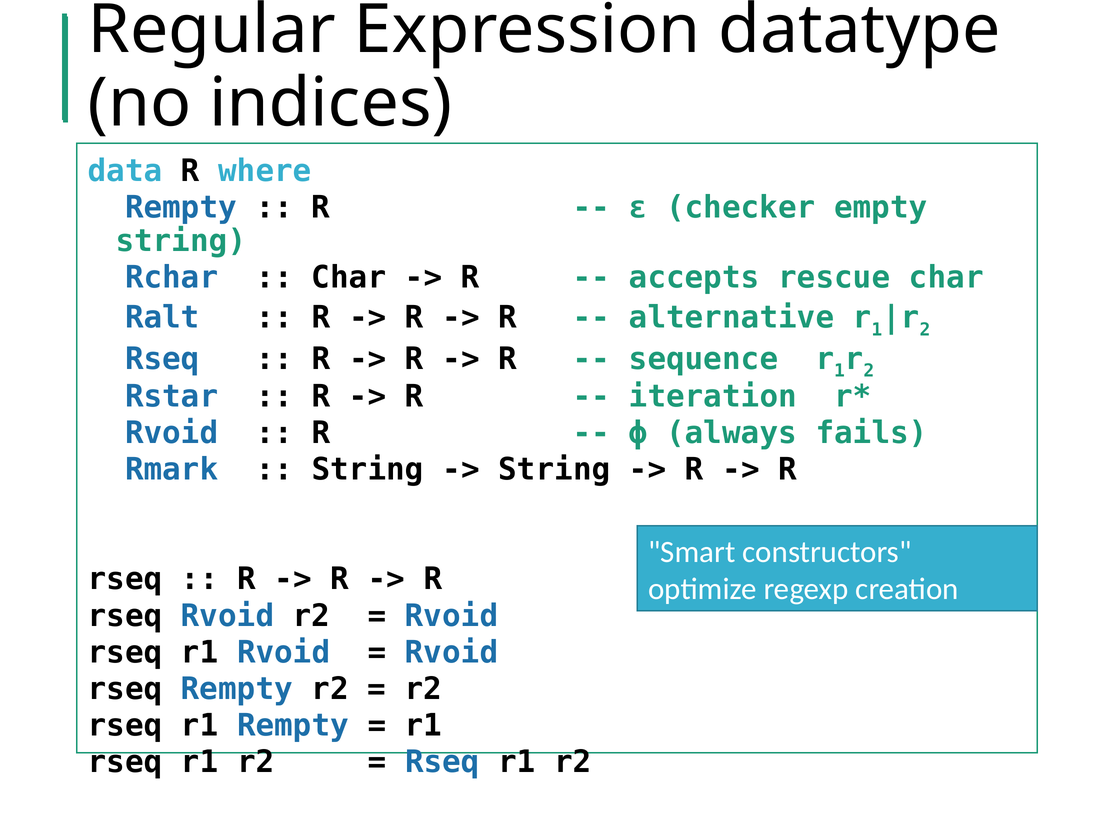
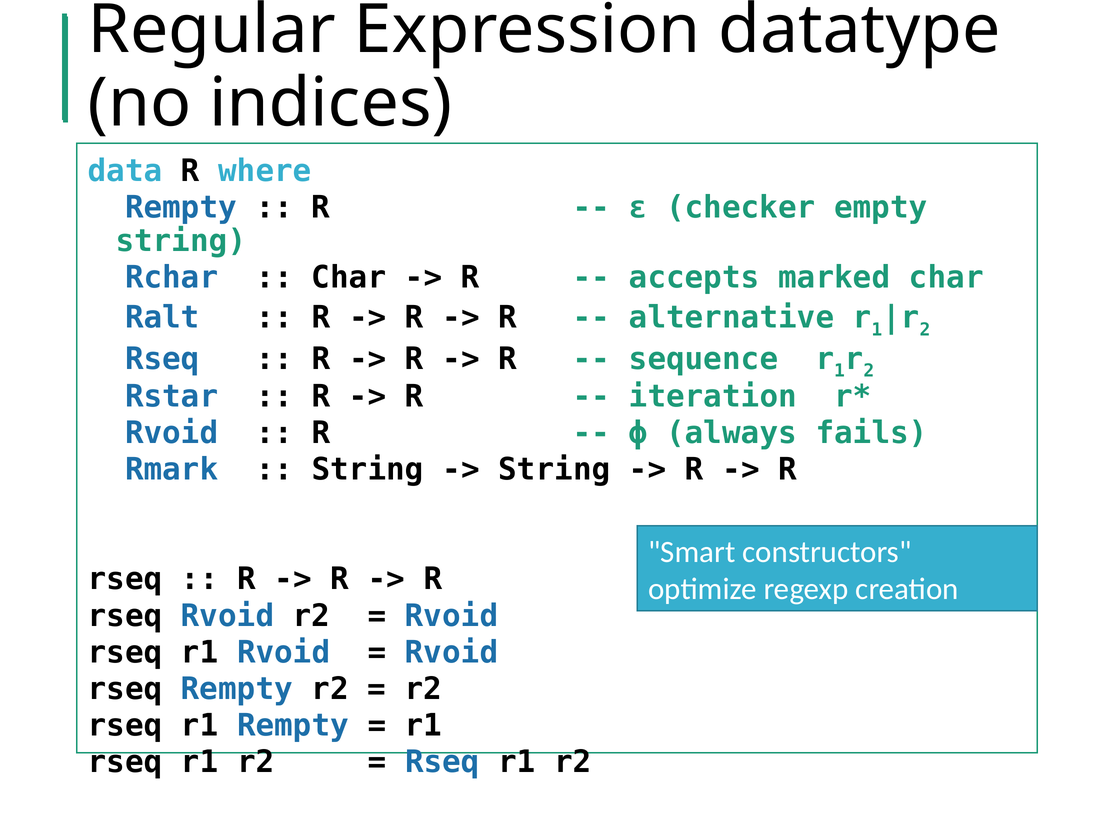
rescue: rescue -> marked
